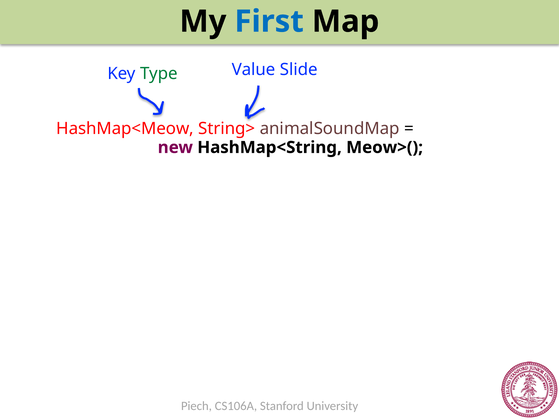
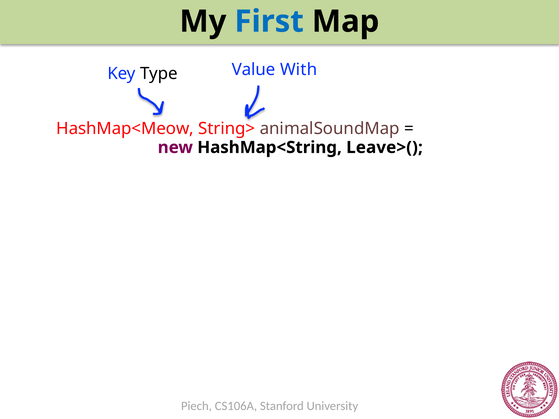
Type colour: green -> black
Slide: Slide -> With
Meow>(: Meow>( -> Leave>(
